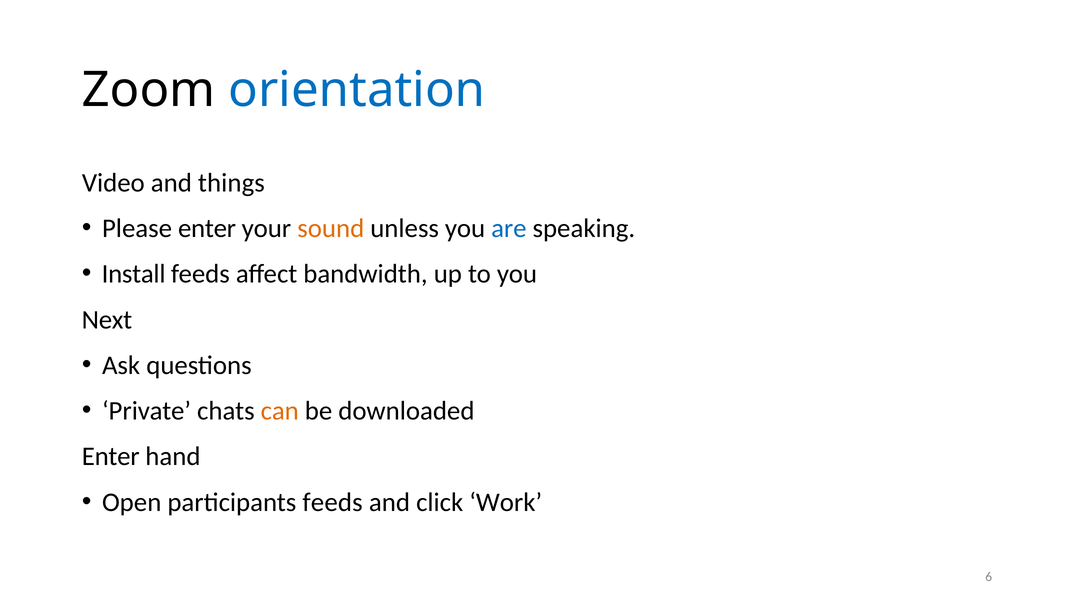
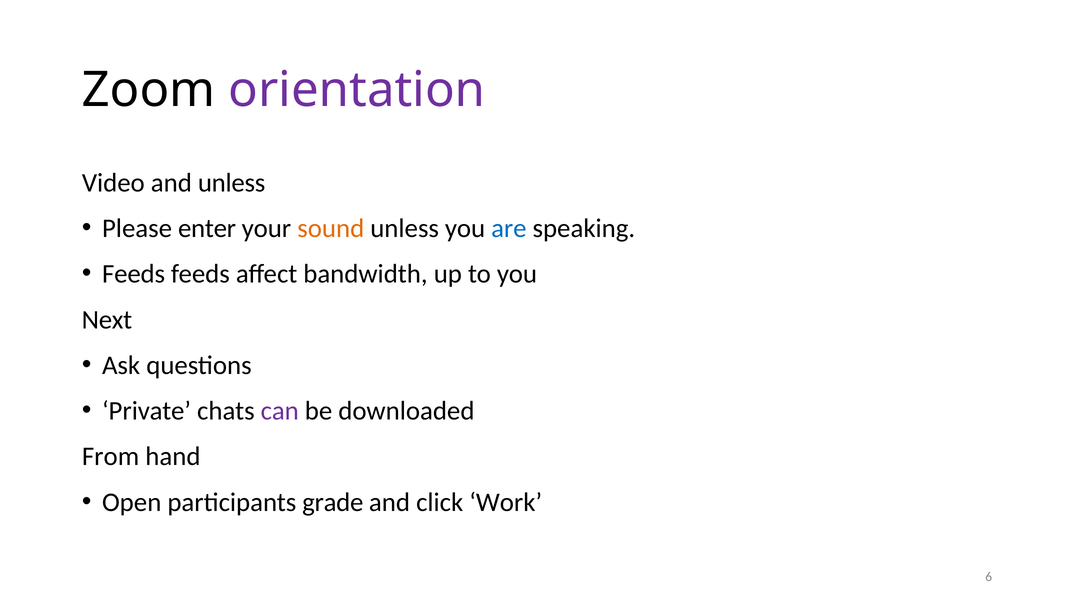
orientation colour: blue -> purple
and things: things -> unless
Install at (134, 274): Install -> Feeds
can colour: orange -> purple
Enter at (111, 457): Enter -> From
participants feeds: feeds -> grade
